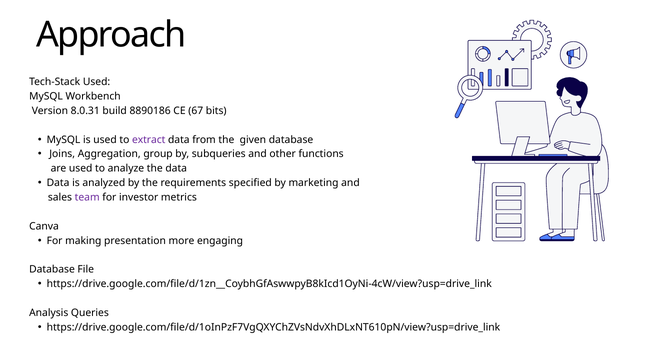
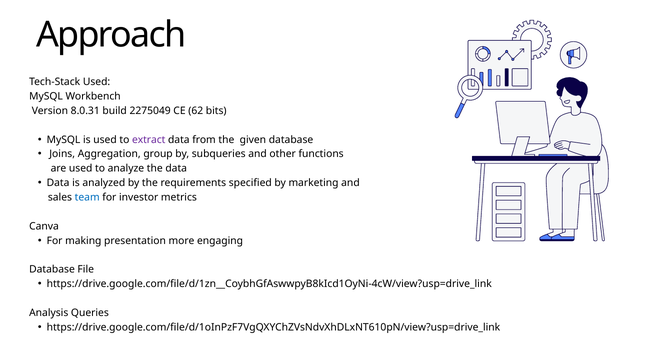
8890186: 8890186 -> 2275049
67: 67 -> 62
team colour: purple -> blue
